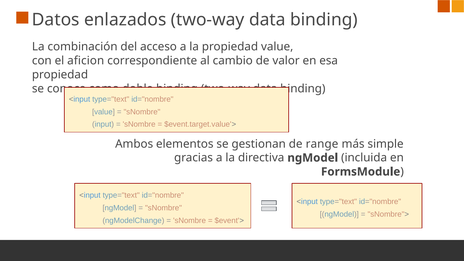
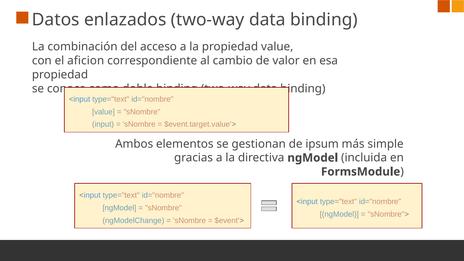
range: range -> ipsum
